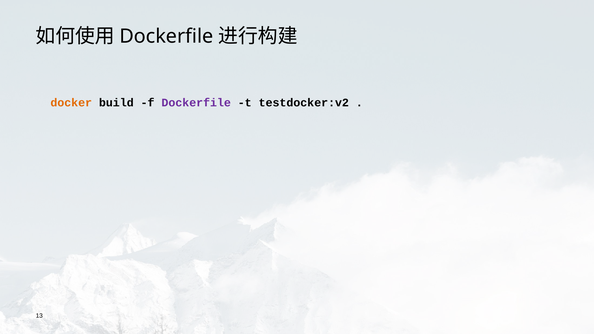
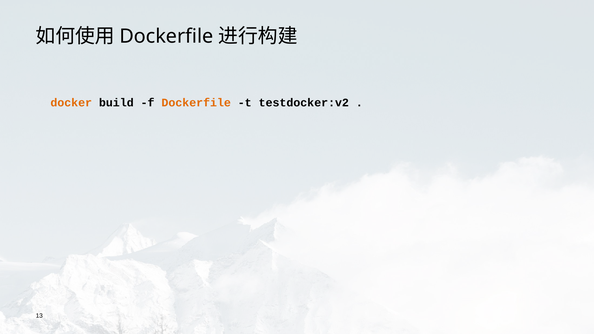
Dockerfile at (196, 103) colour: purple -> orange
